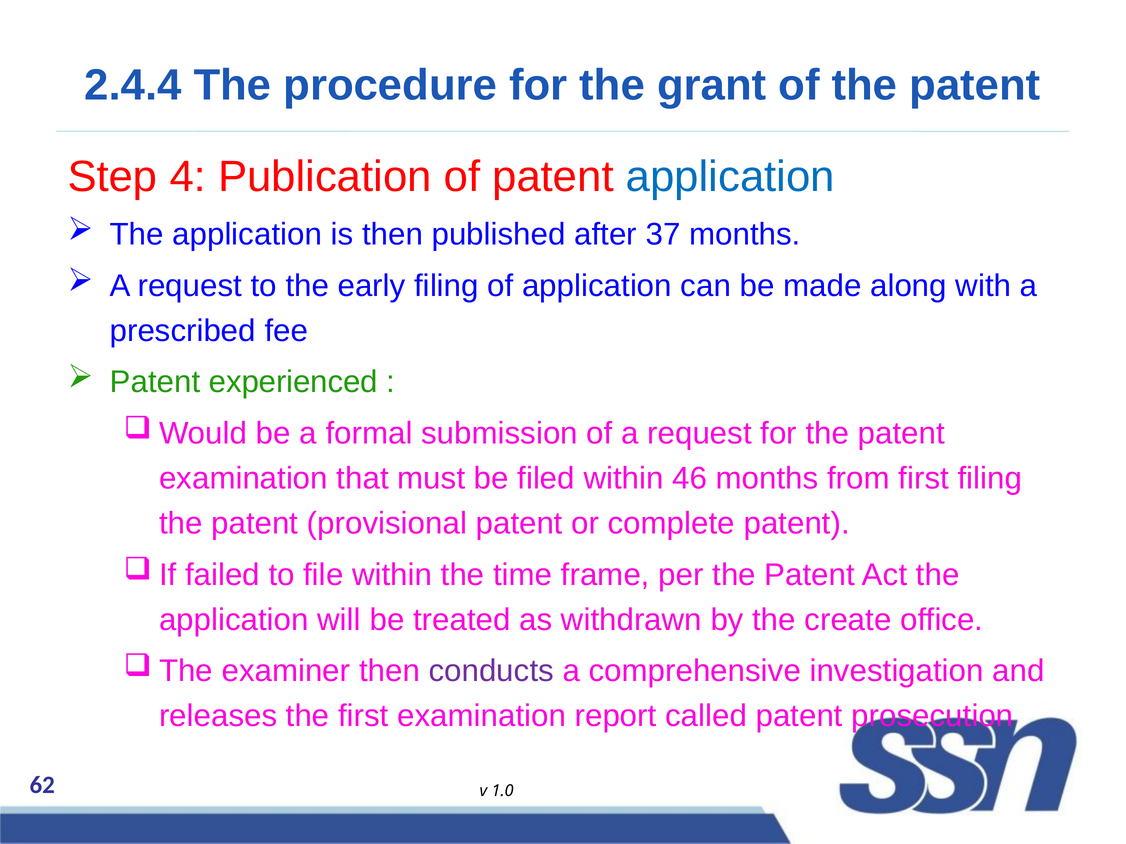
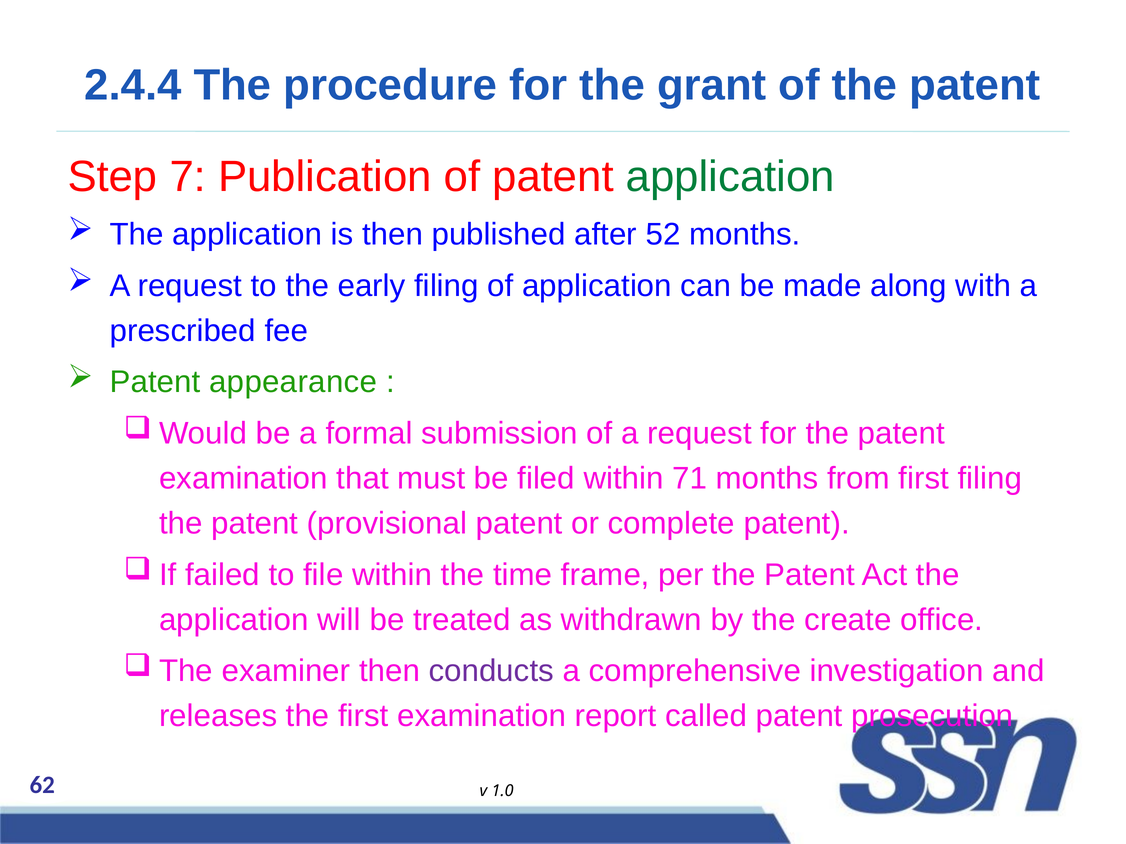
4: 4 -> 7
application at (730, 177) colour: blue -> green
37: 37 -> 52
experienced: experienced -> appearance
46: 46 -> 71
